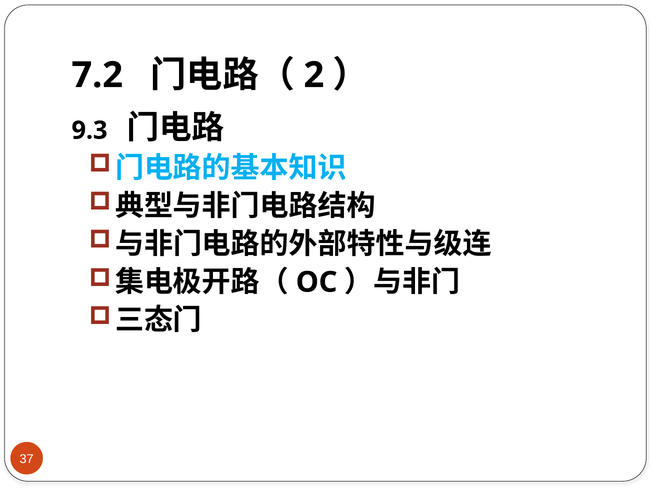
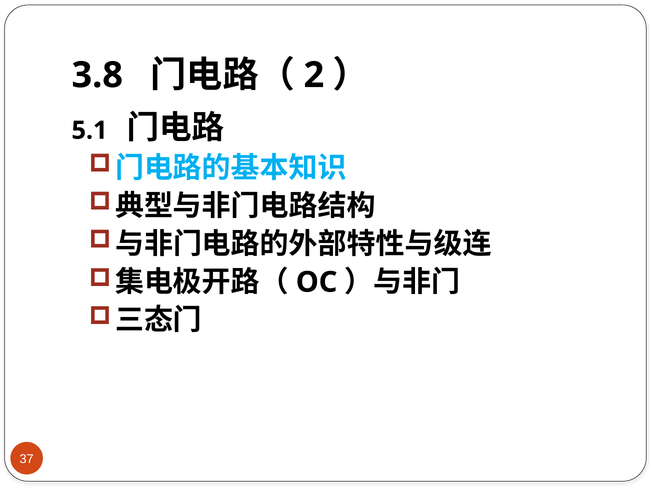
7.2: 7.2 -> 3.8
9.3: 9.3 -> 5.1
